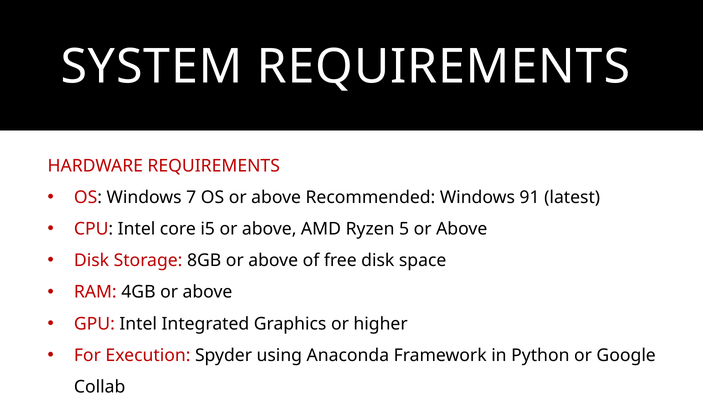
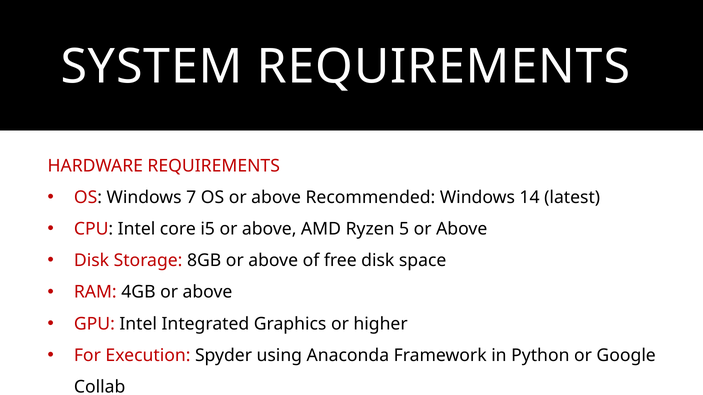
91: 91 -> 14
